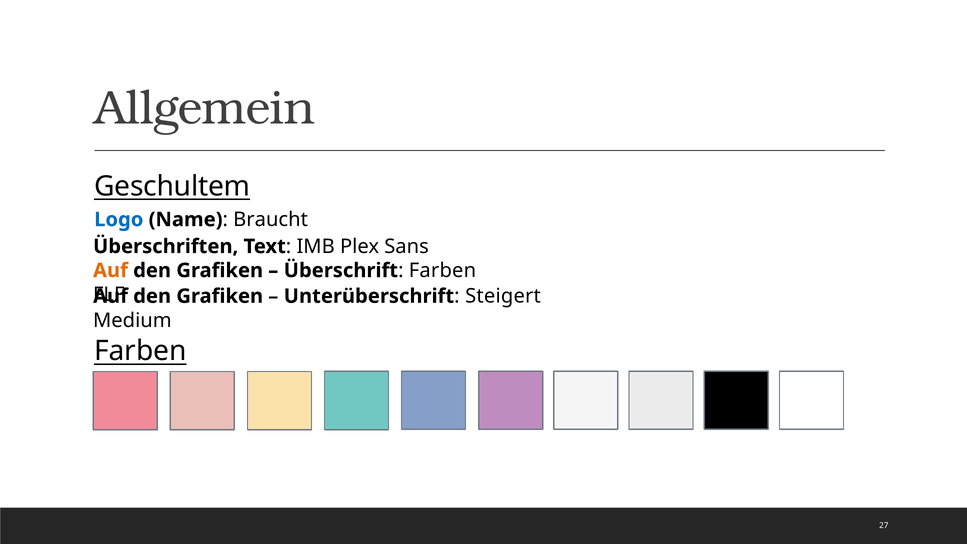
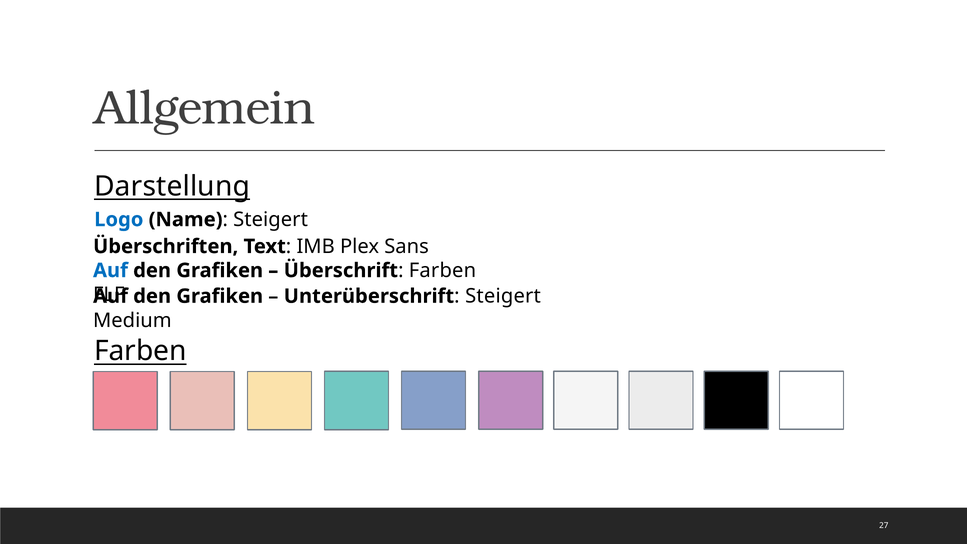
Geschultem: Geschultem -> Darstellung
Braucht at (271, 220): Braucht -> Steigert
Auf at (110, 270) colour: orange -> blue
